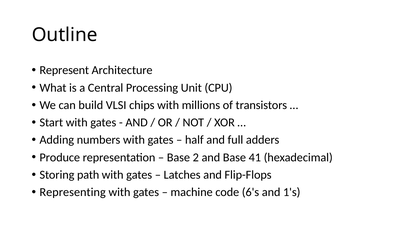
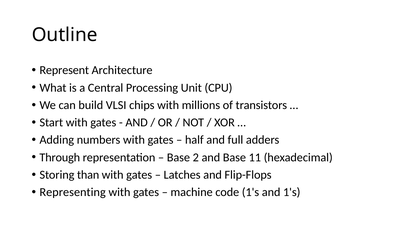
Produce: Produce -> Through
41: 41 -> 11
path: path -> than
code 6's: 6's -> 1's
